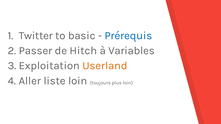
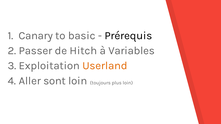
Twitter: Twitter -> Canary
Prérequis colour: blue -> black
liste: liste -> sont
